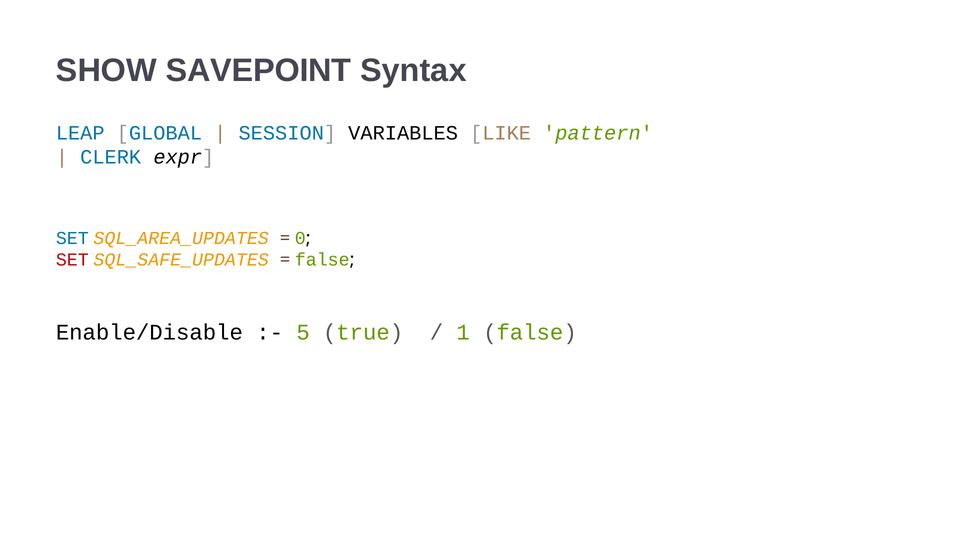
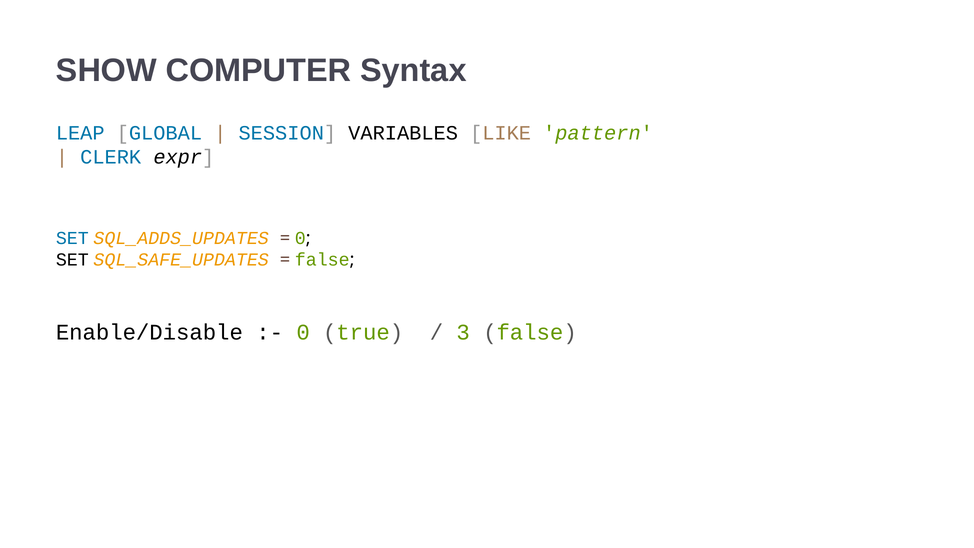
SAVEPOINT: SAVEPOINT -> COMPUTER
SQL_AREA_UPDATES: SQL_AREA_UPDATES -> SQL_ADDS_UPDATES
SET at (72, 260) colour: red -> black
5 at (303, 332): 5 -> 0
1: 1 -> 3
